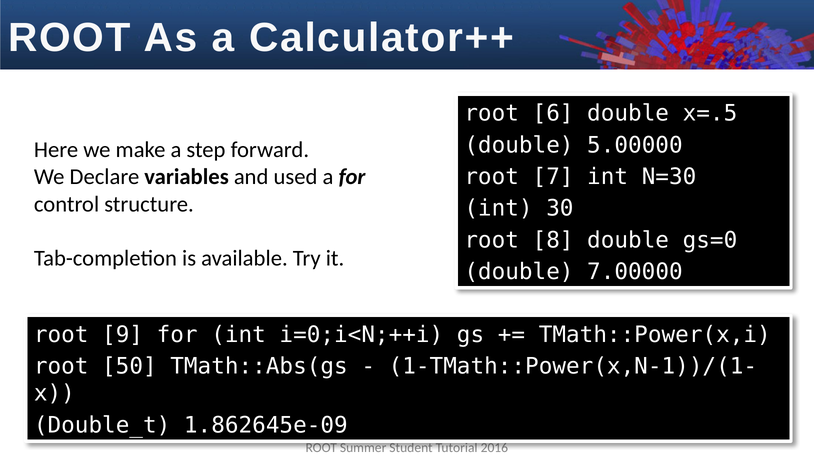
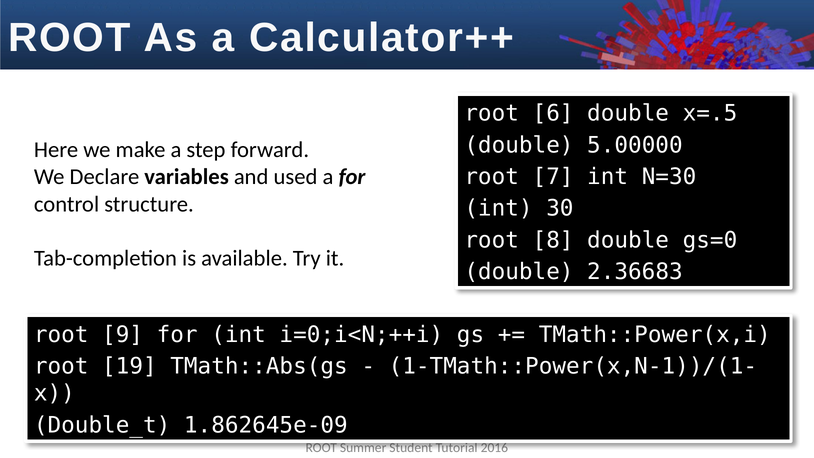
7.00000: 7.00000 -> 2.36683
50: 50 -> 19
